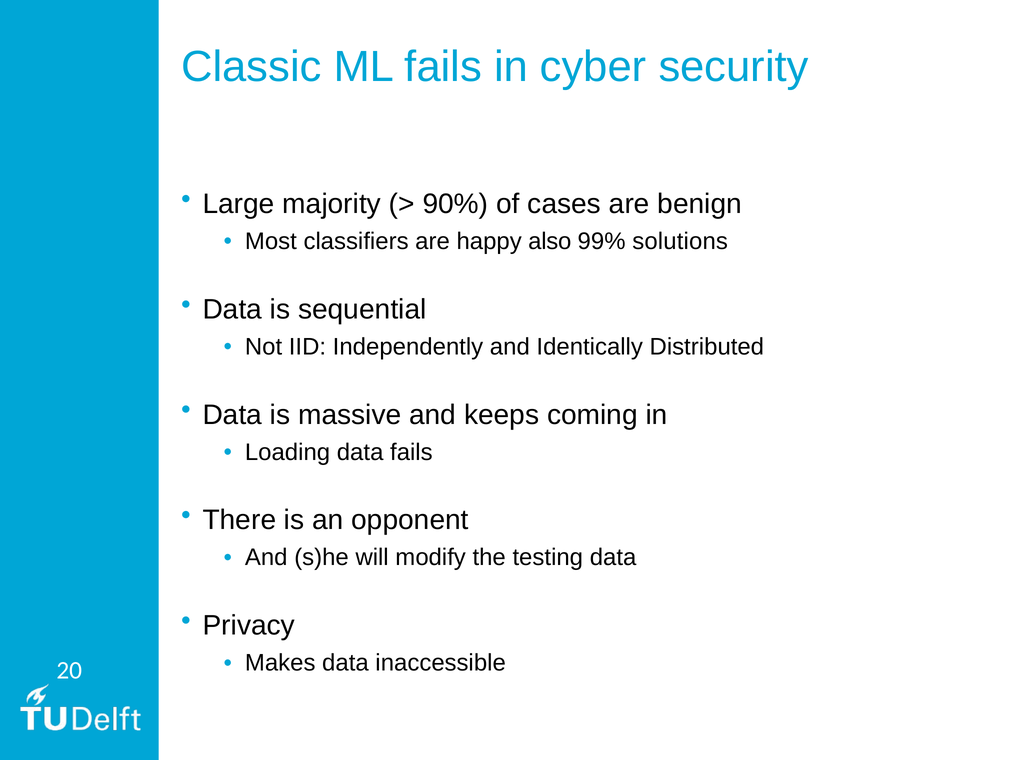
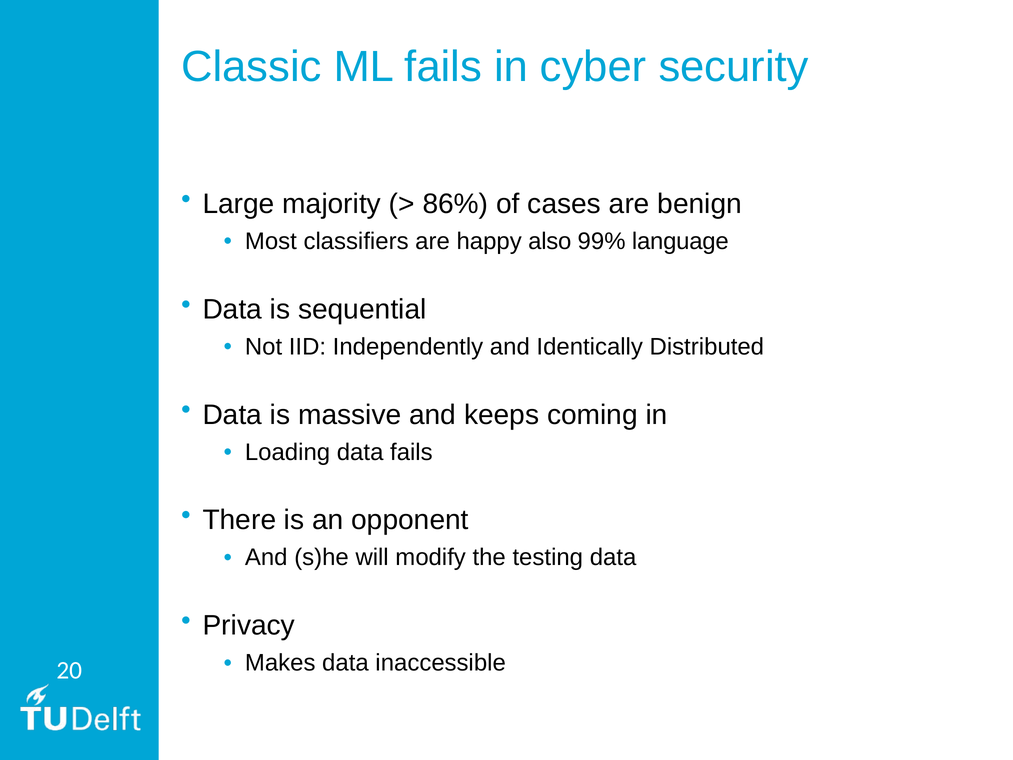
90%: 90% -> 86%
solutions: solutions -> language
